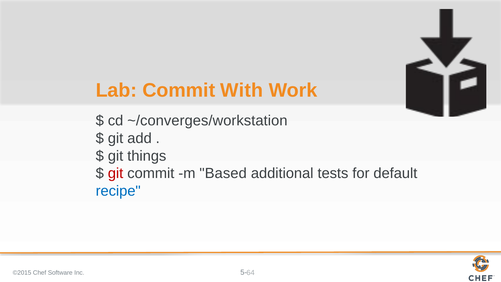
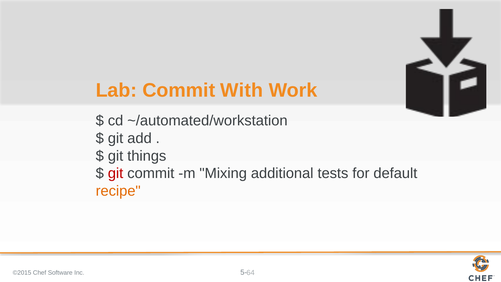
~/converges/workstation: ~/converges/workstation -> ~/automated/workstation
Based: Based -> Mixing
recipe colour: blue -> orange
